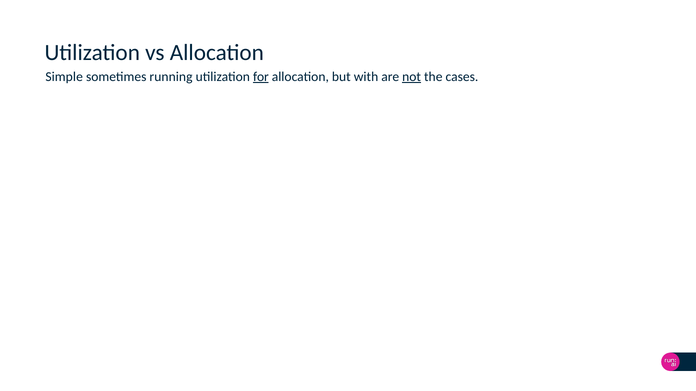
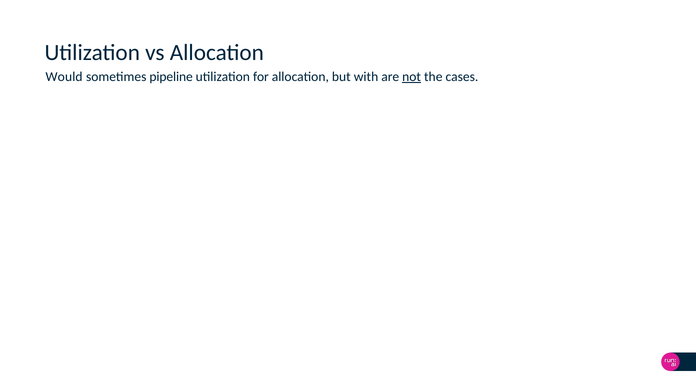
Simple: Simple -> Would
running: running -> pipeline
for underline: present -> none
